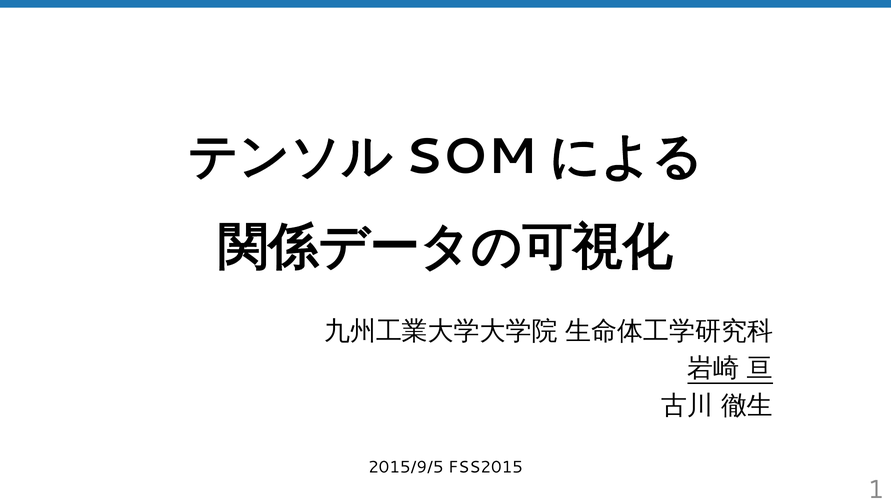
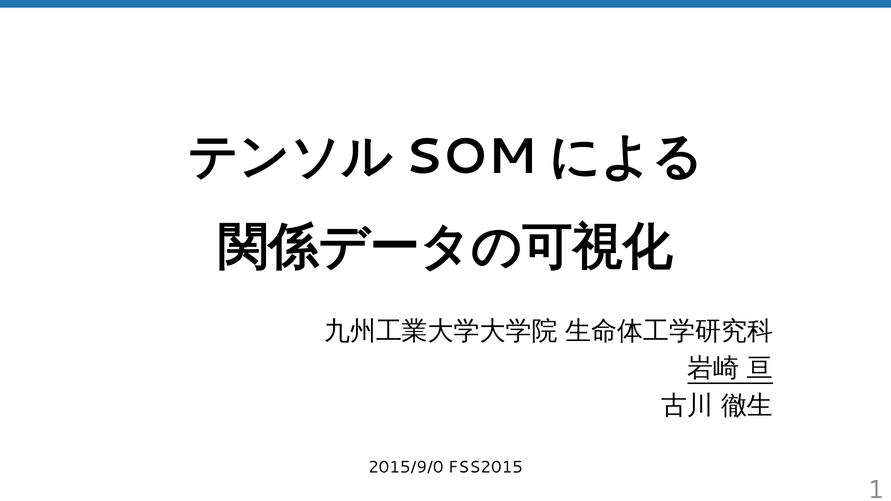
2015/9/5: 2015/9/5 -> 2015/9/0
